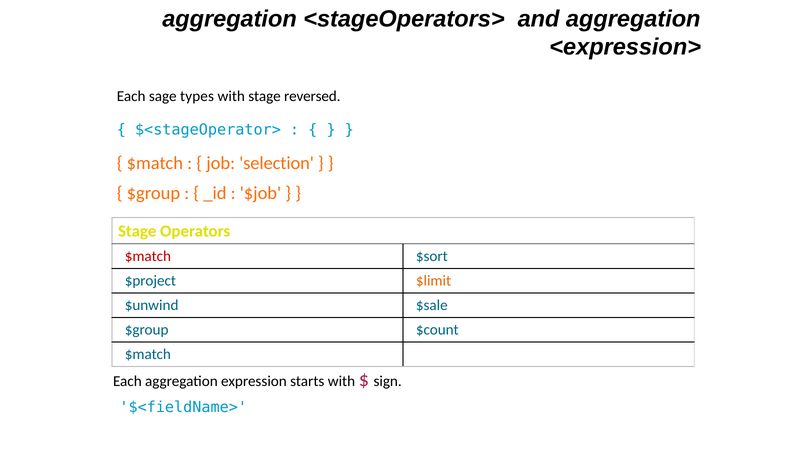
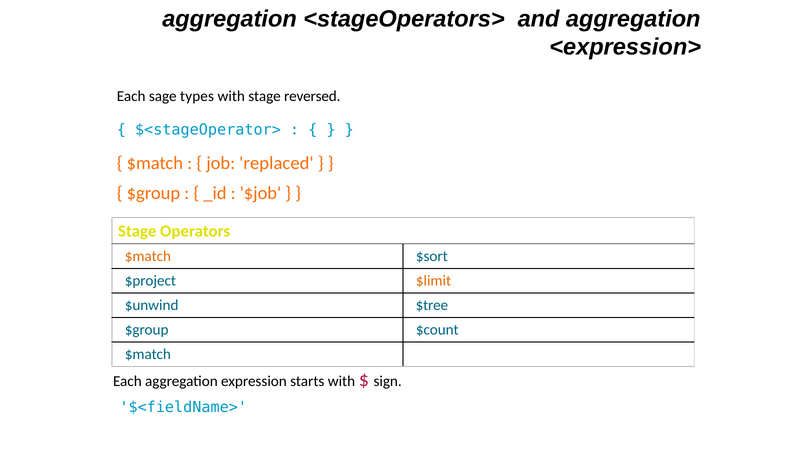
selection: selection -> replaced
$match at (148, 257) colour: red -> orange
$sale: $sale -> $tree
